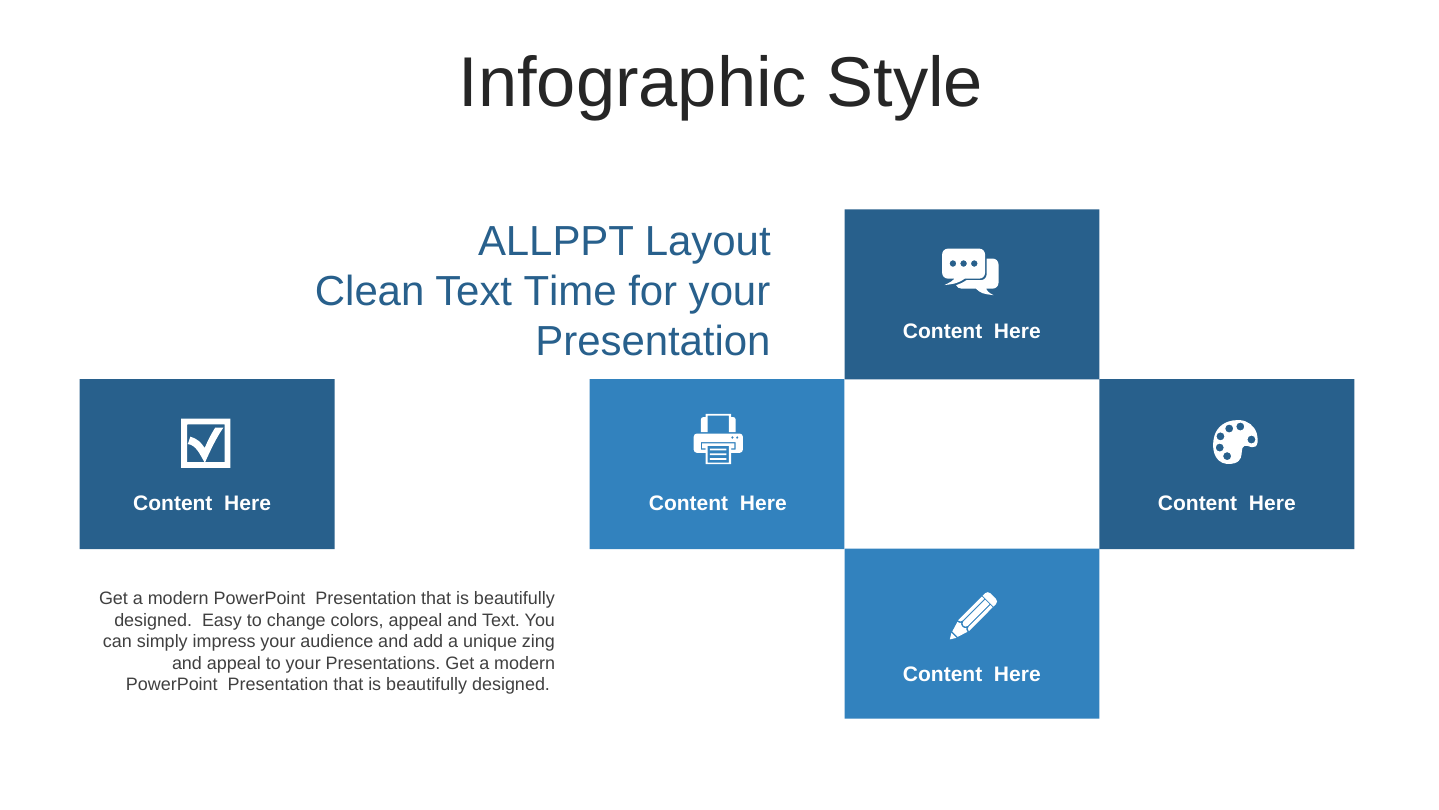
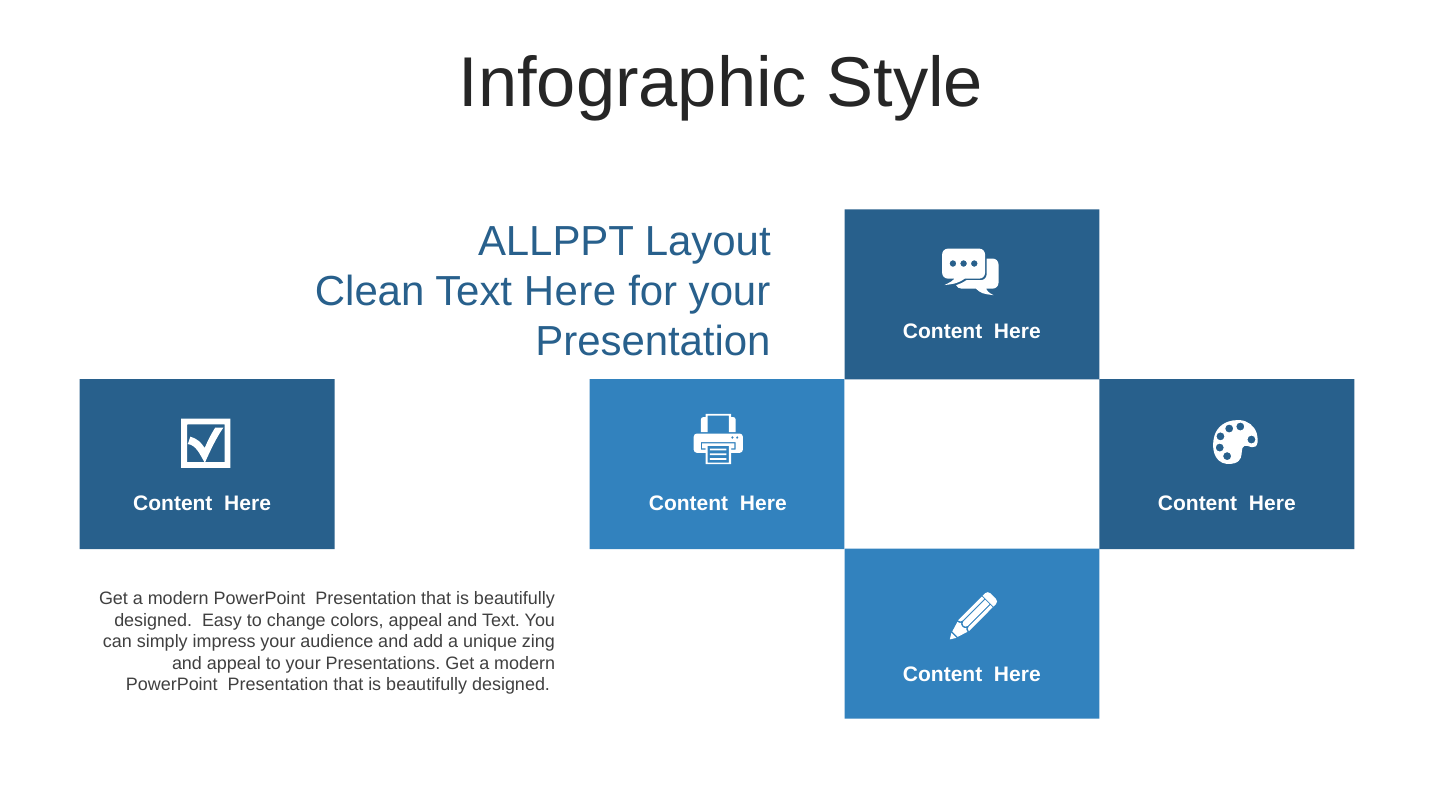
Text Time: Time -> Here
